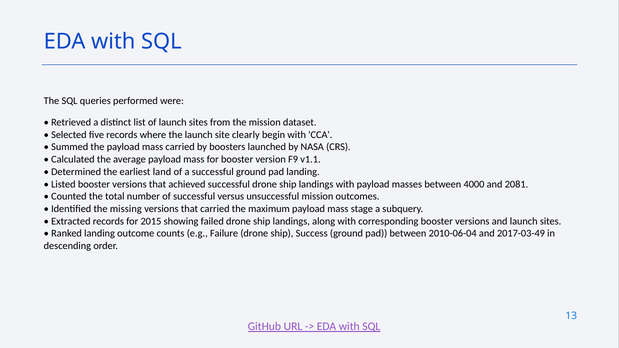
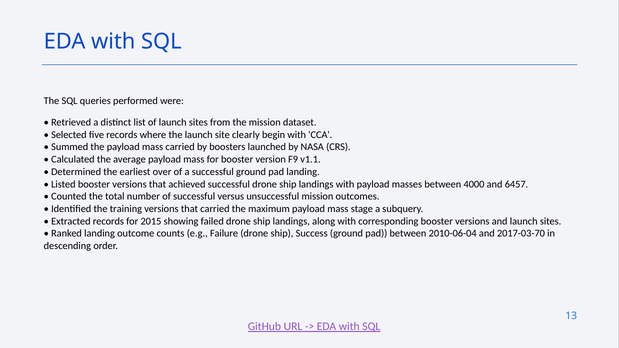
land: land -> over
2081: 2081 -> 6457
missing: missing -> training
2017-03-49: 2017-03-49 -> 2017-03-70
